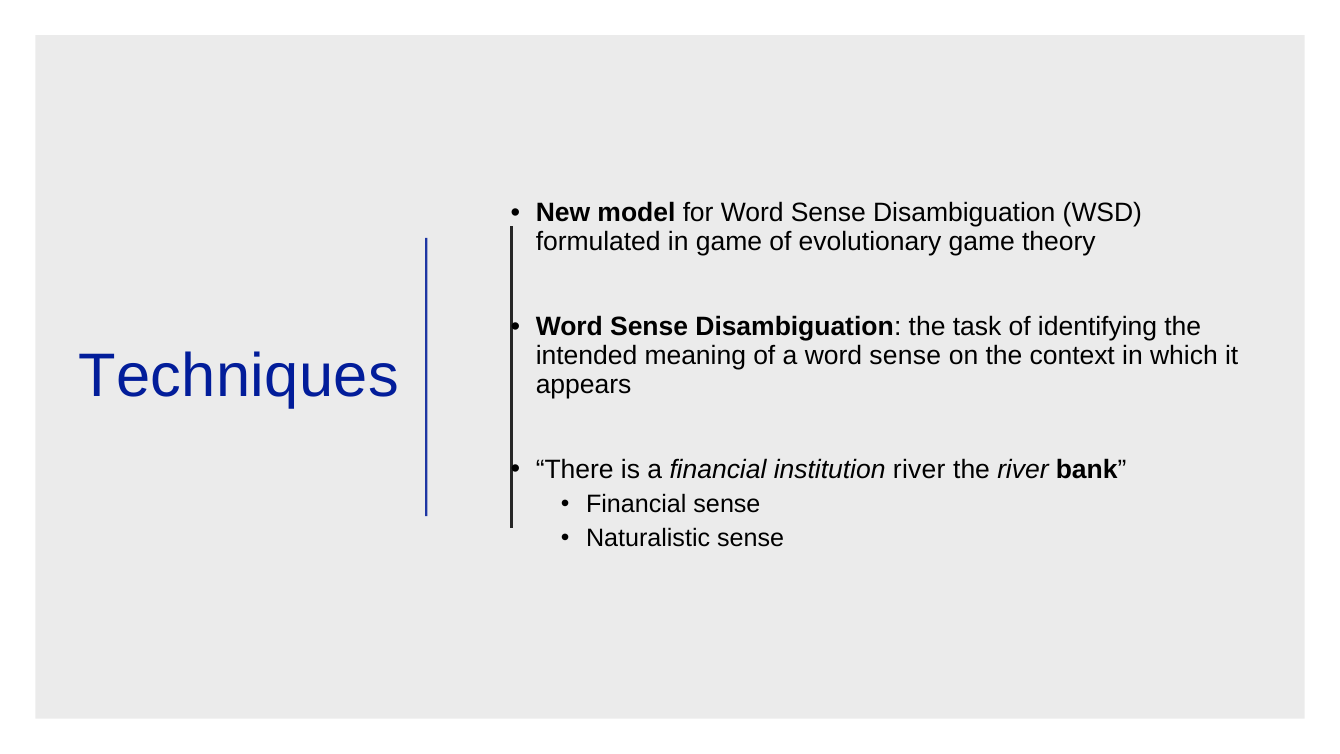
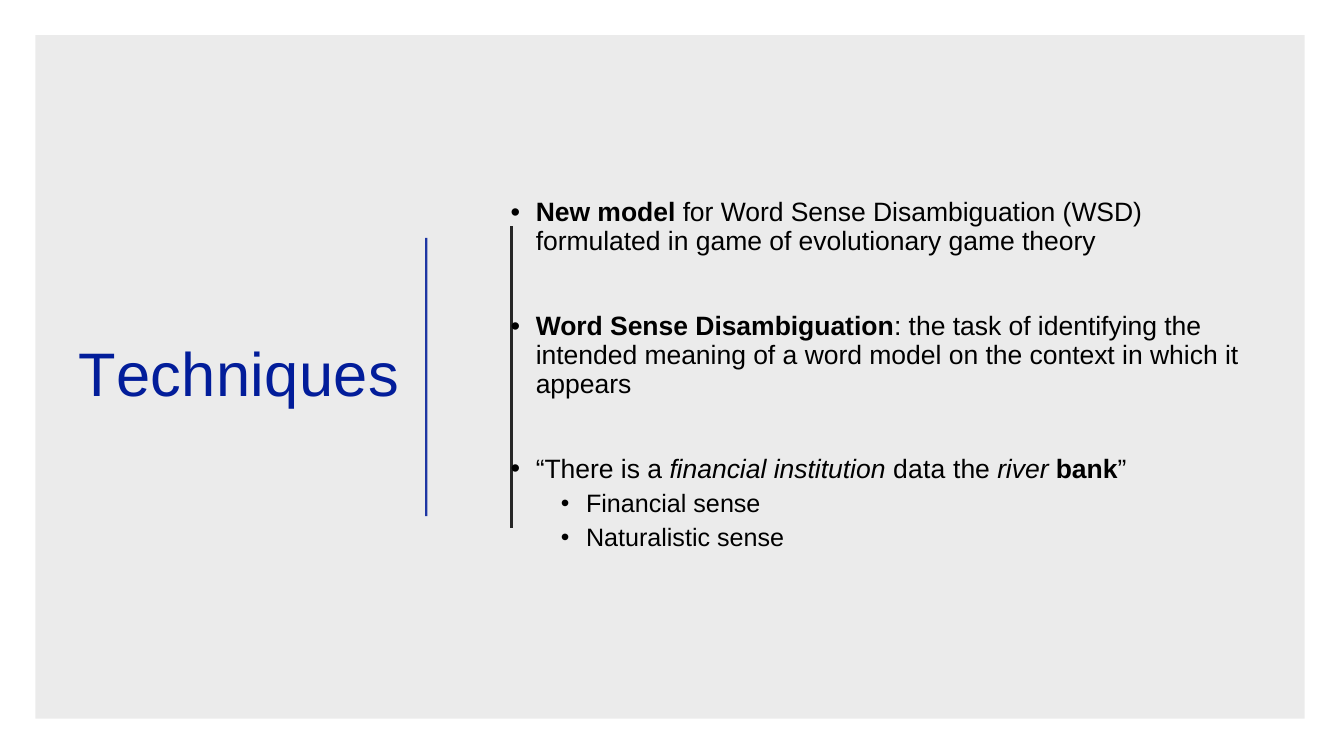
a word sense: sense -> model
institution river: river -> data
